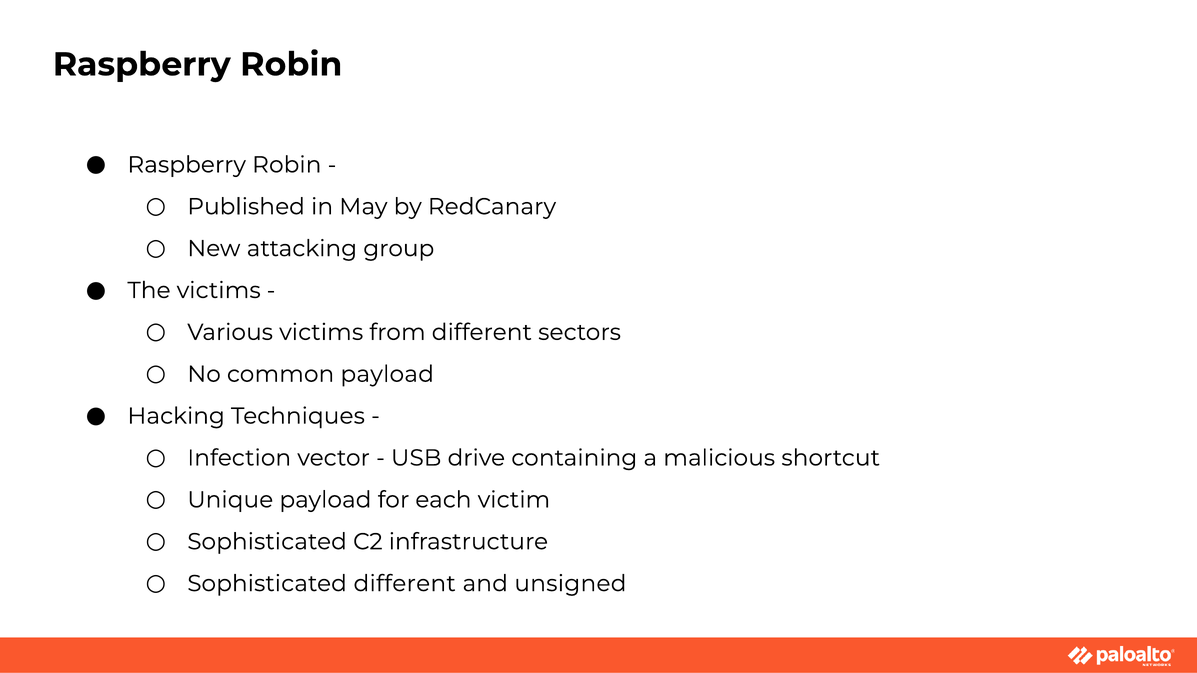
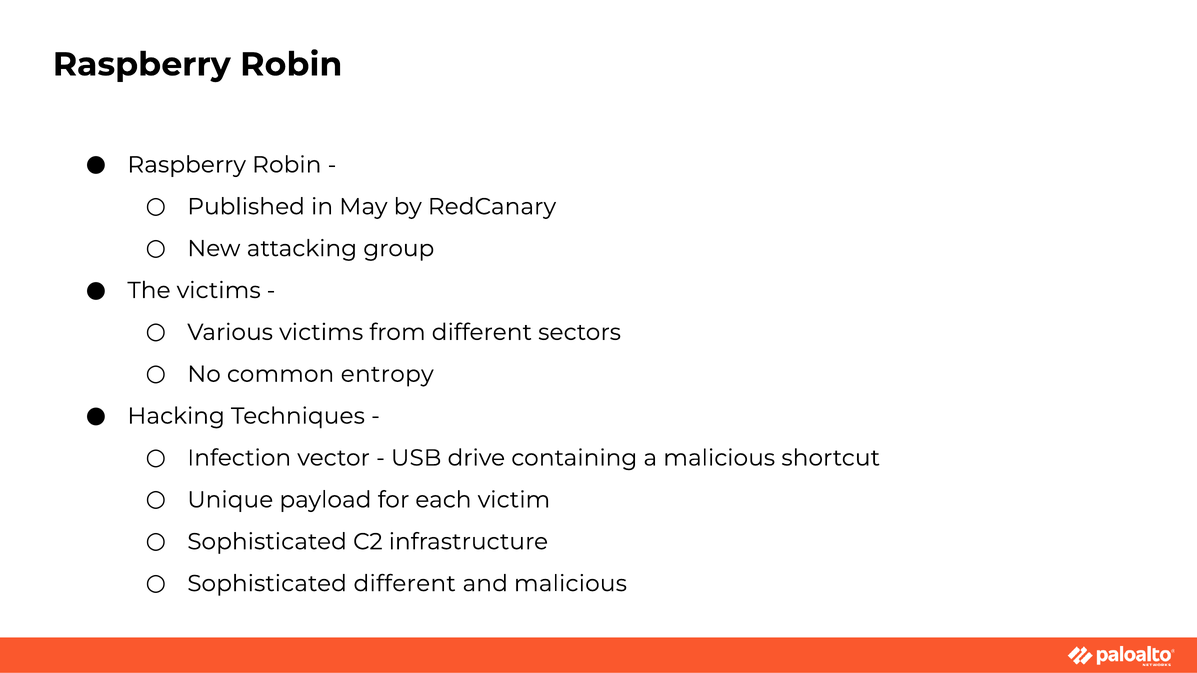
common payload: payload -> entropy
and unsigned: unsigned -> malicious
